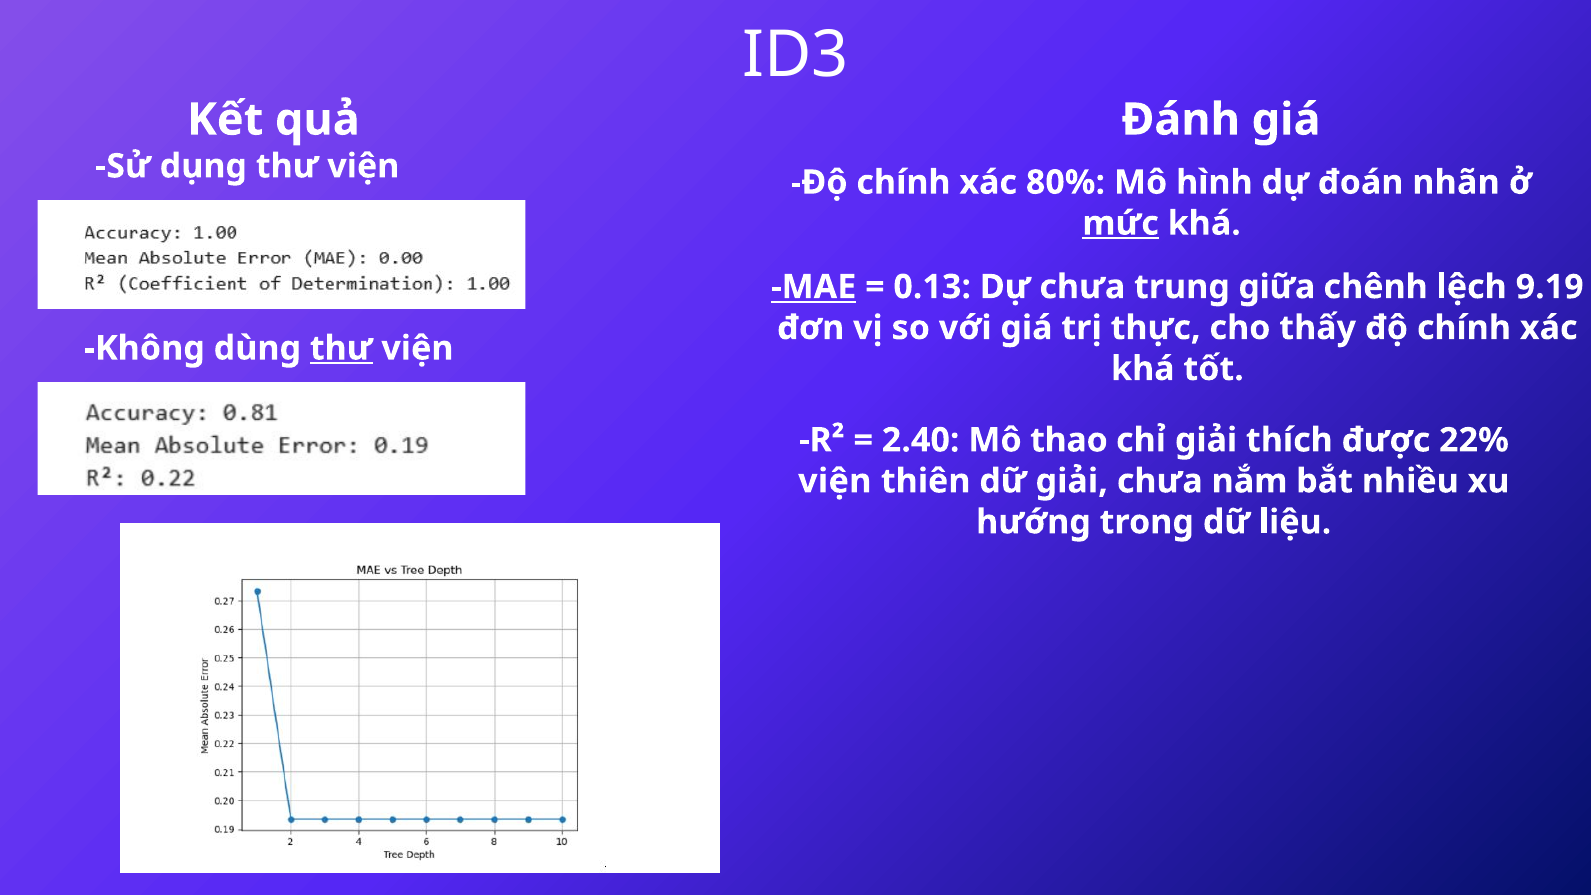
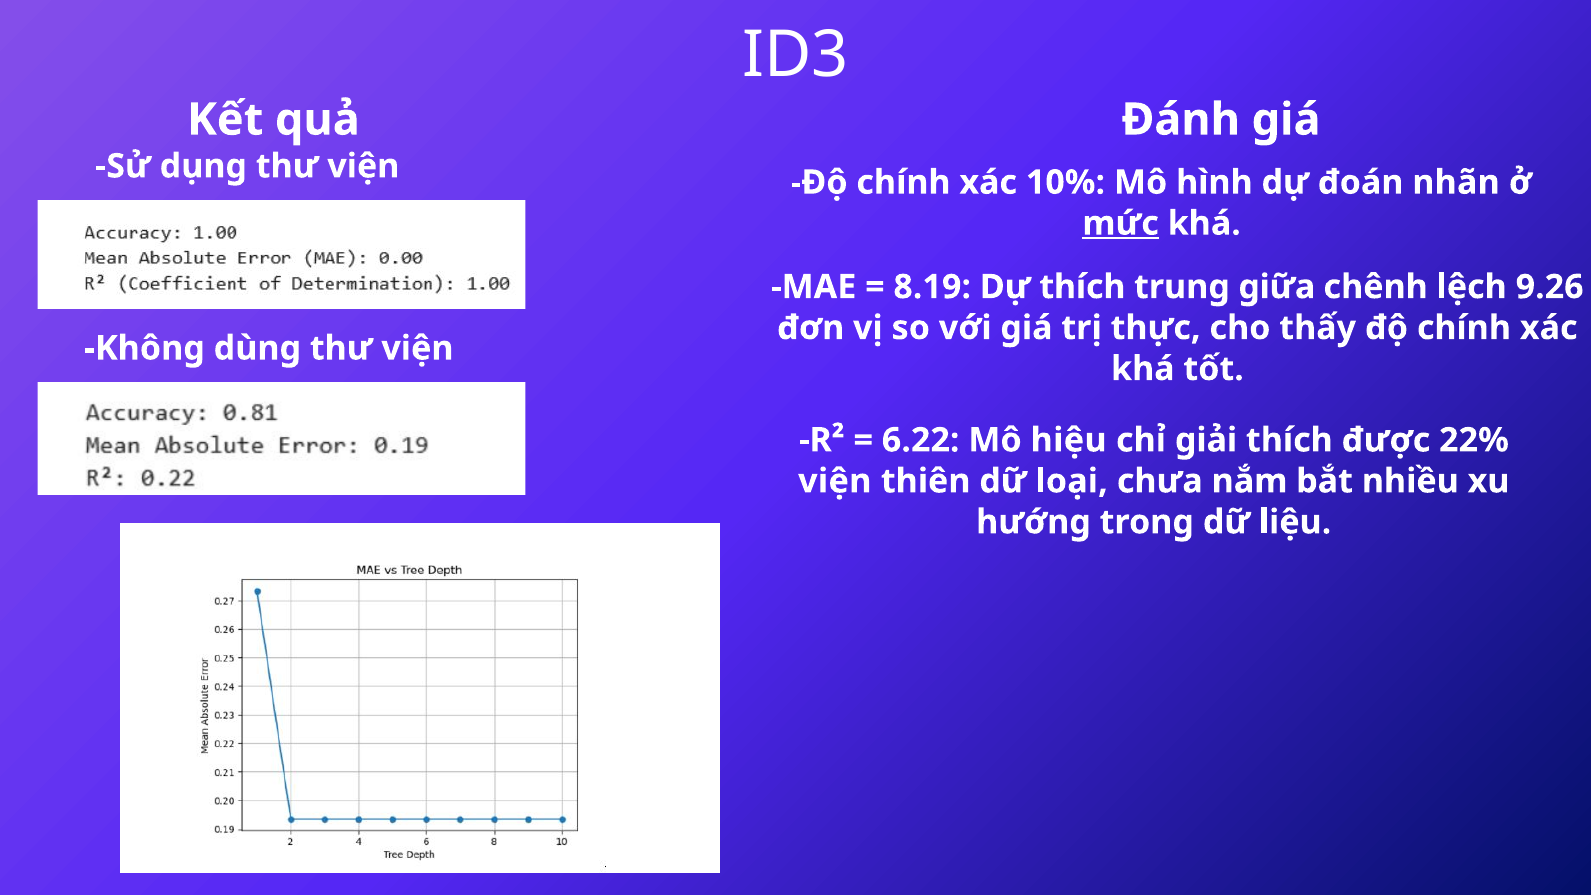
80%: 80% -> 10%
MAE underline: present -> none
0.13: 0.13 -> 8.19
Dự chưa: chưa -> thích
9.19: 9.19 -> 9.26
thư at (341, 348) underline: present -> none
2.40: 2.40 -> 6.22
thao: thao -> hiệu
dữ giải: giải -> loại
